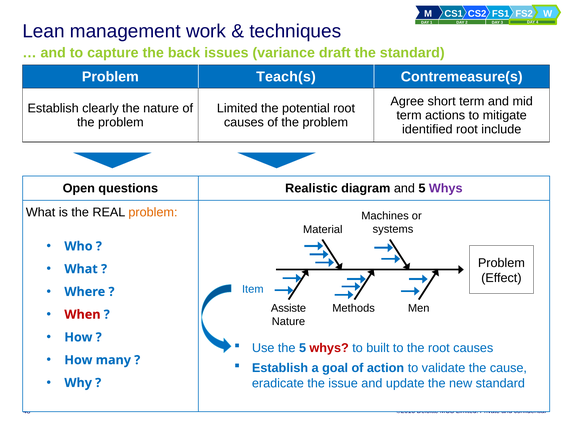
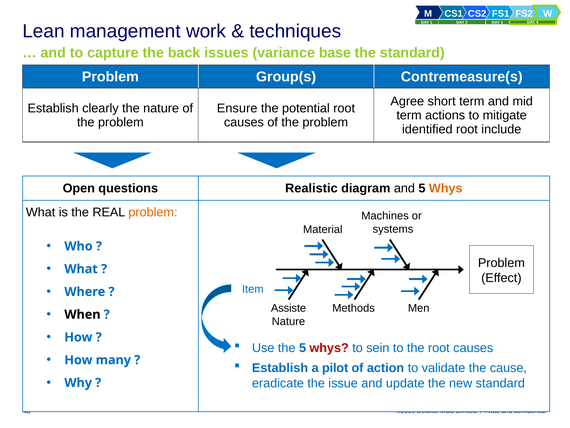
draft: draft -> base
Teach(s: Teach(s -> Group(s
Limited at (237, 108): Limited -> Ensure
Whys at (446, 188) colour: purple -> orange
When colour: red -> black
built: built -> sein
goal: goal -> pilot
